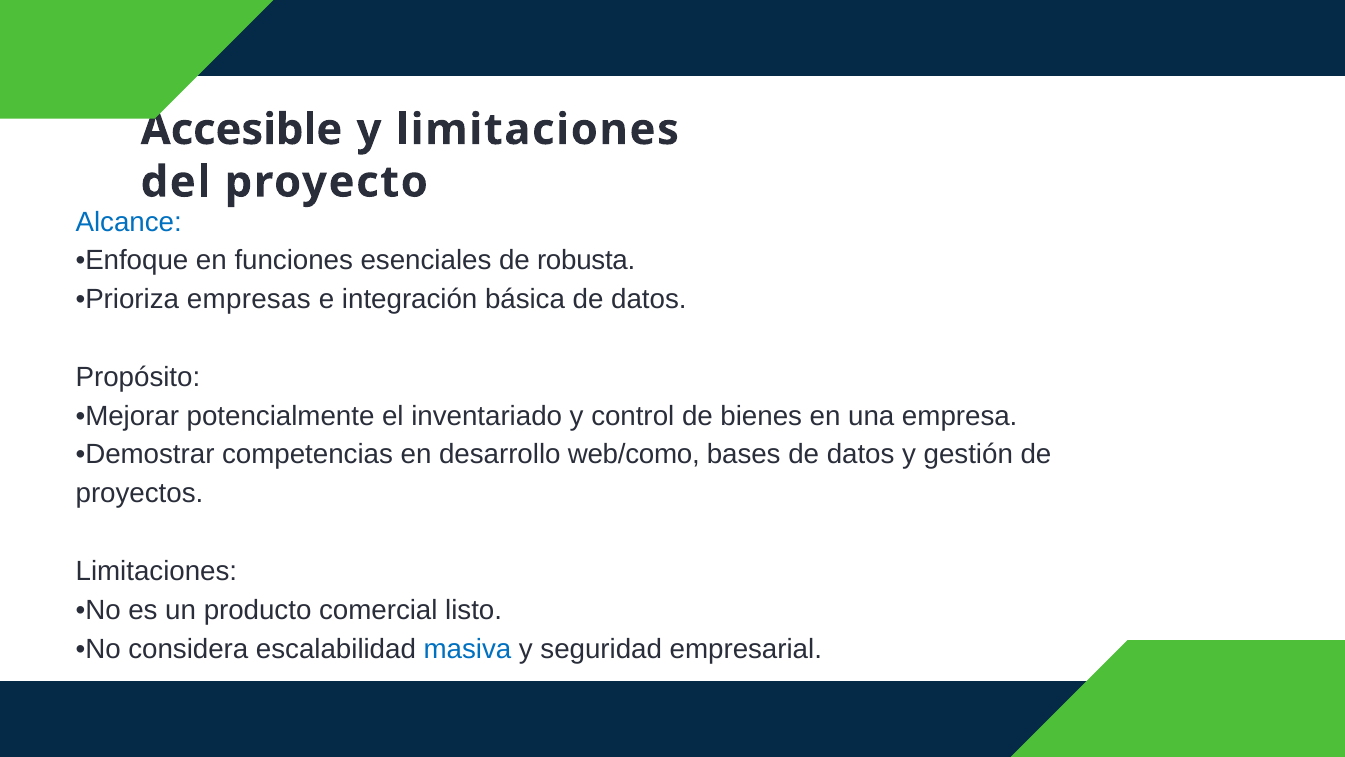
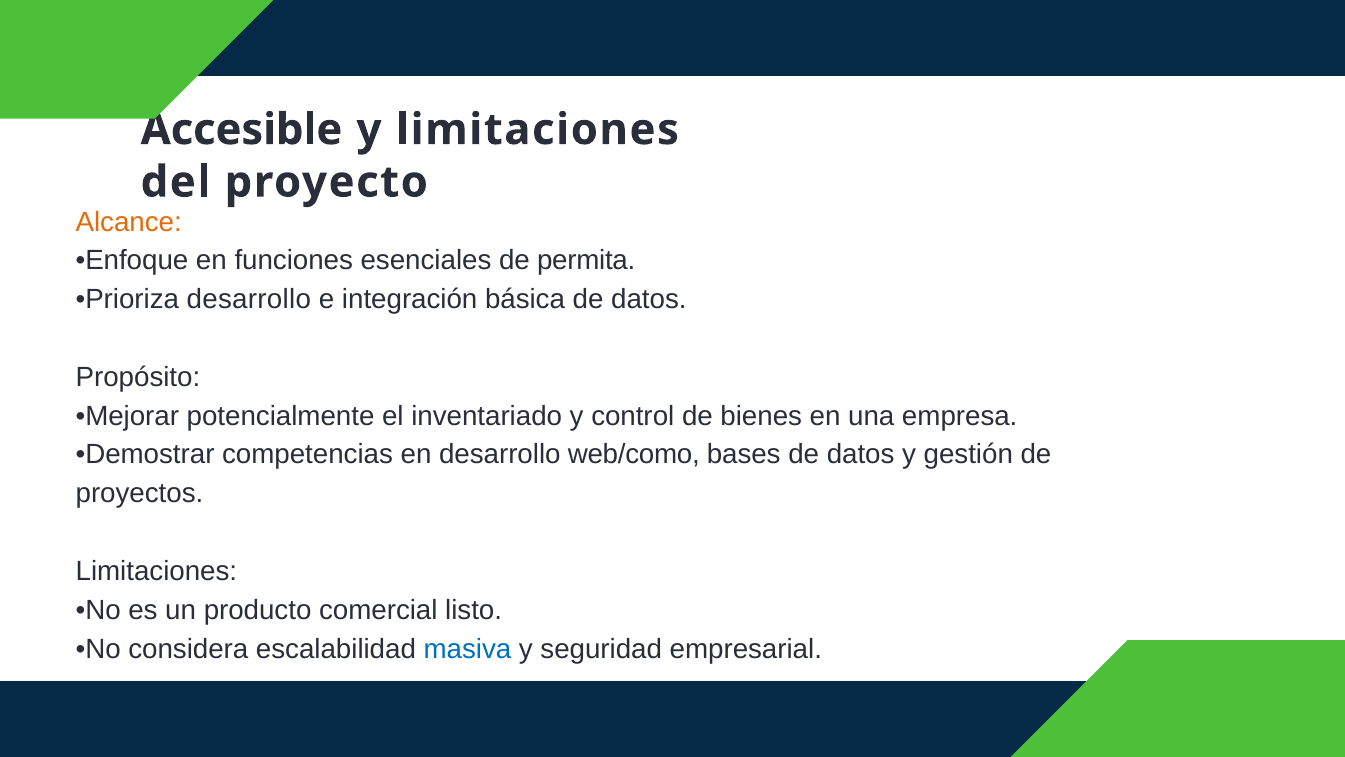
Alcance colour: blue -> orange
robusta: robusta -> permita
Prioriza empresas: empresas -> desarrollo
